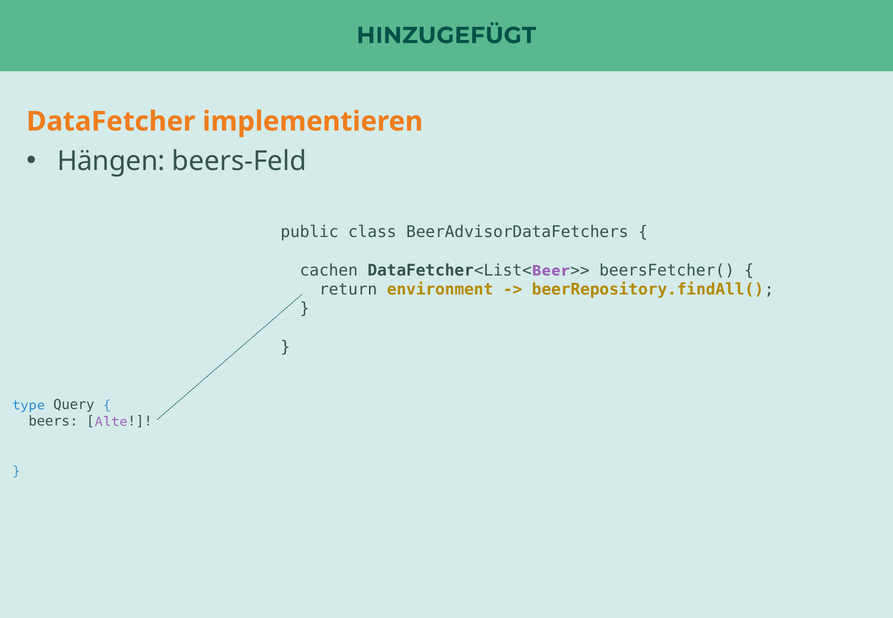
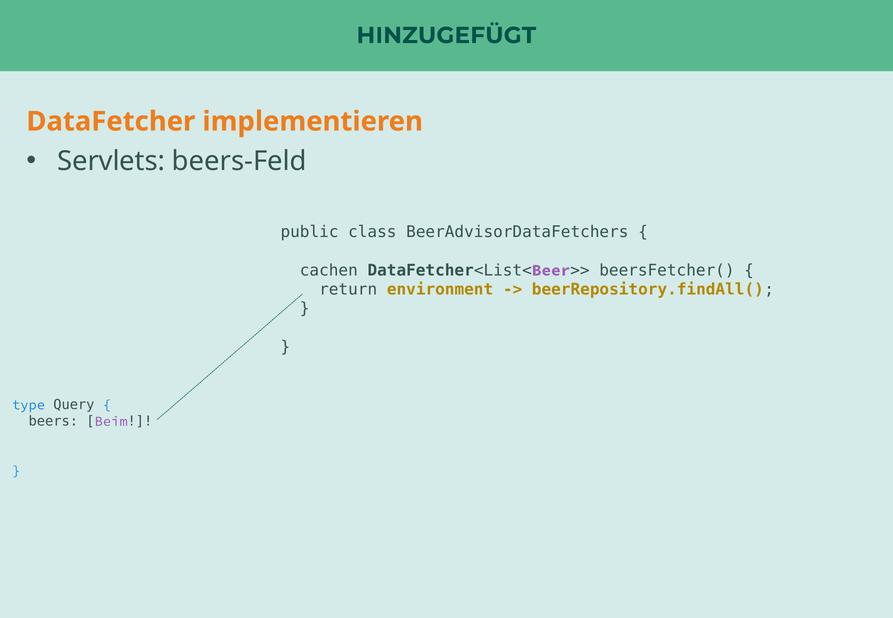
Hängen: Hängen -> Servlets
Alte: Alte -> Beim
